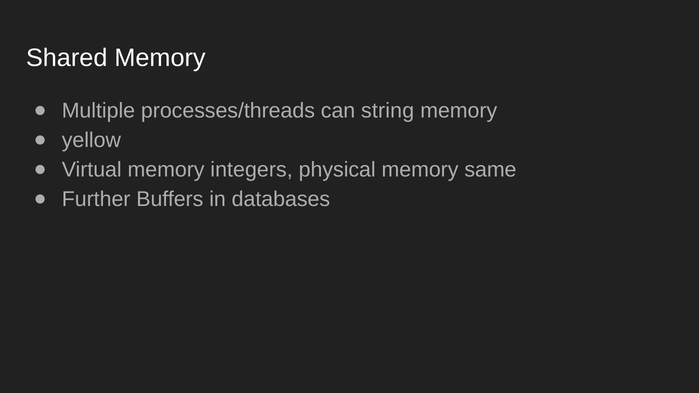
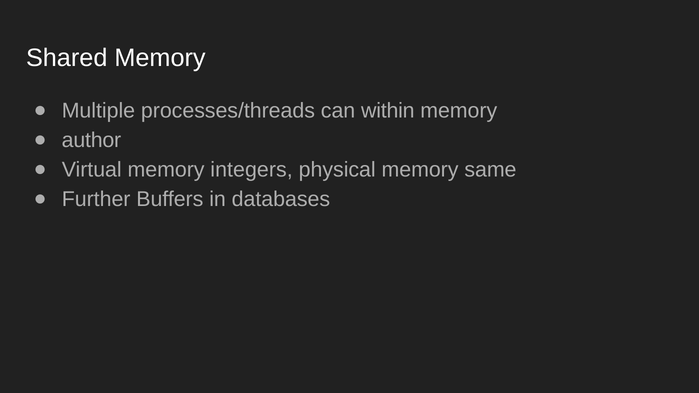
string: string -> within
yellow: yellow -> author
